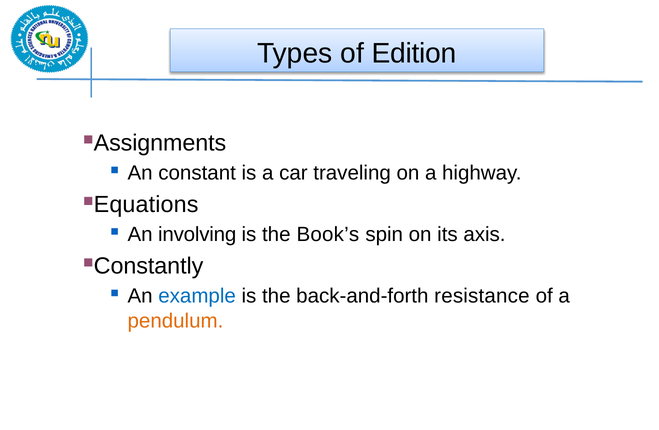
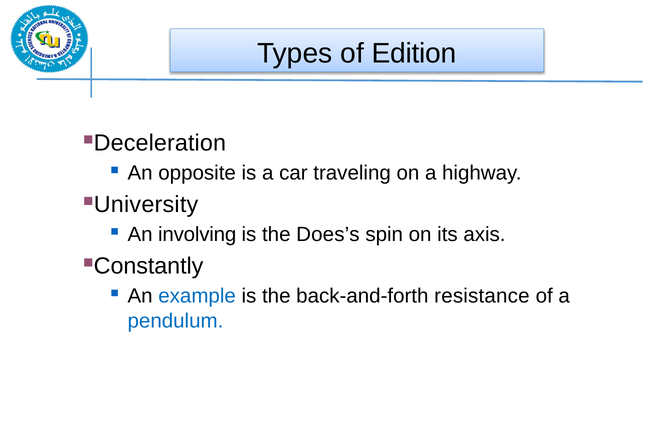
Assignments: Assignments -> Deceleration
constant: constant -> opposite
Equations: Equations -> University
Book’s: Book’s -> Does’s
pendulum colour: orange -> blue
